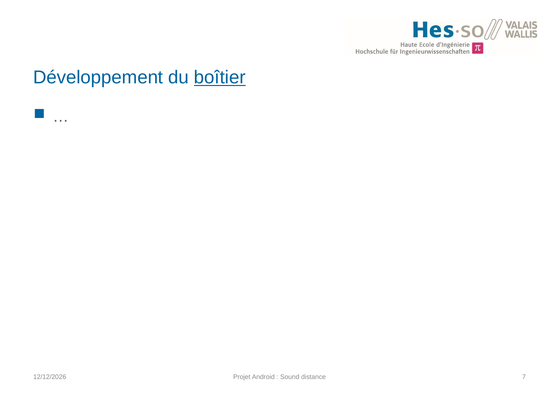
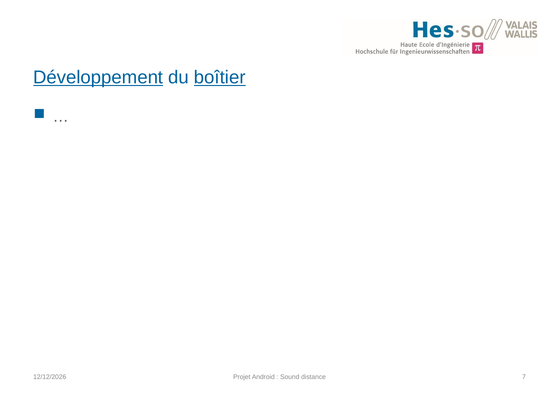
Développement underline: none -> present
